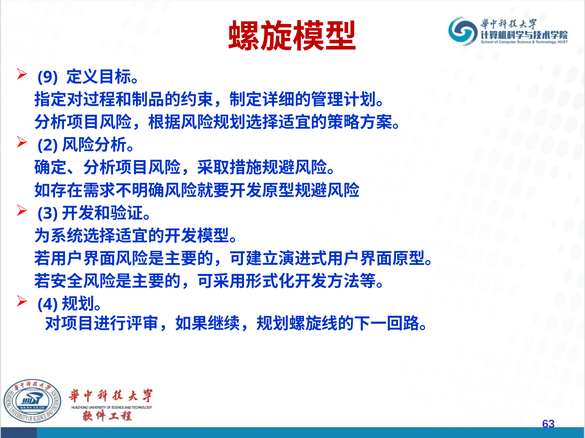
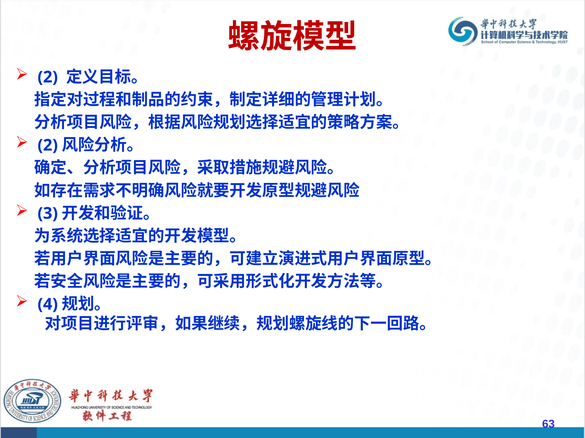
9 at (48, 77): 9 -> 2
